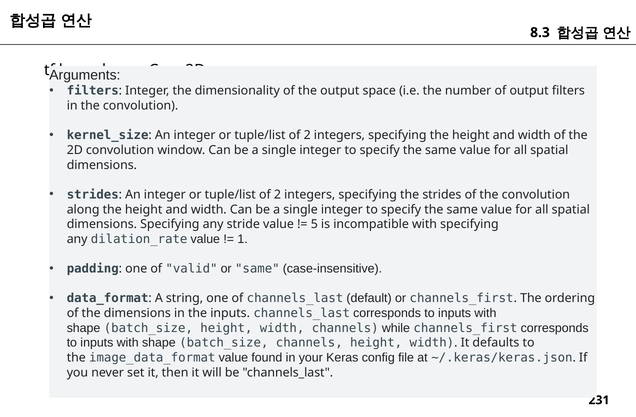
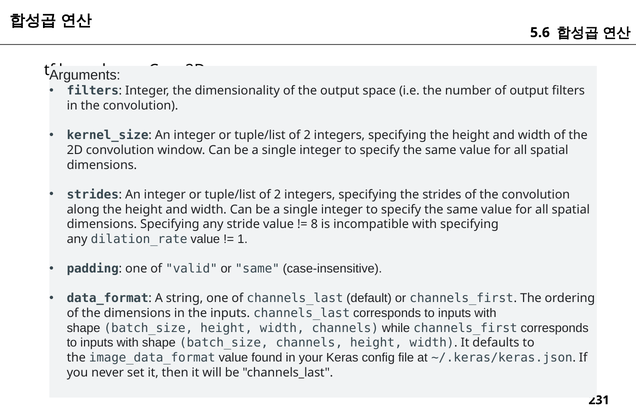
8.3: 8.3 -> 5.6
5: 5 -> 8
